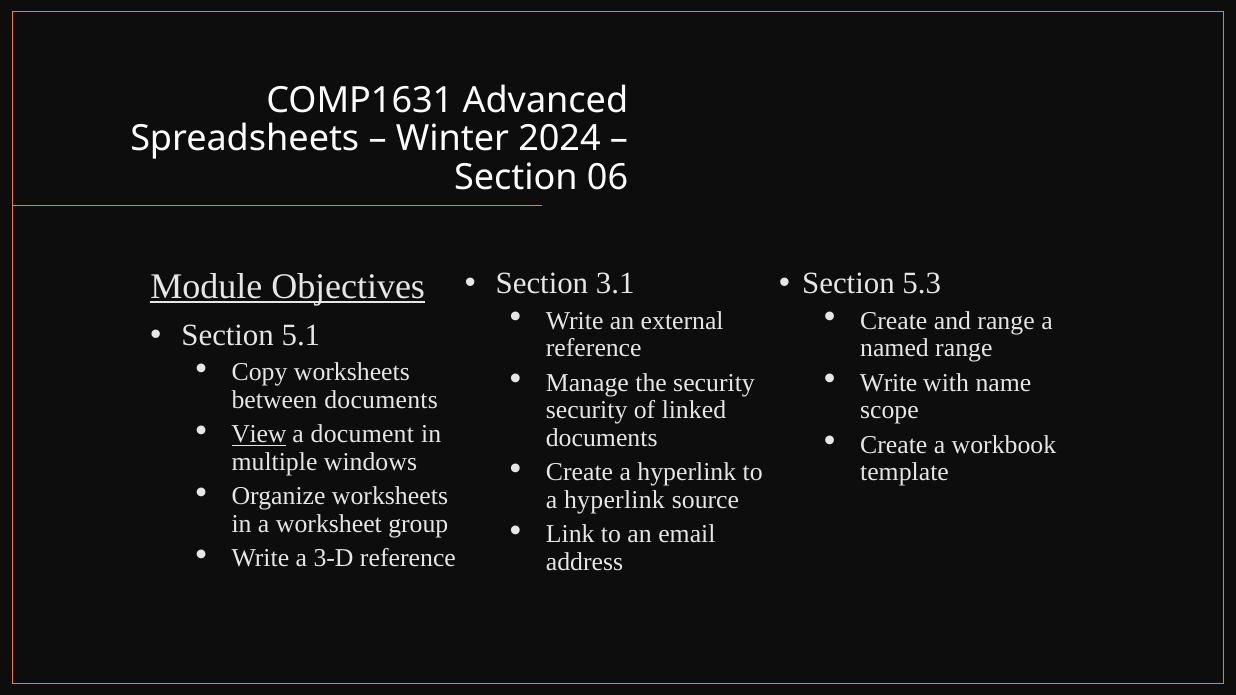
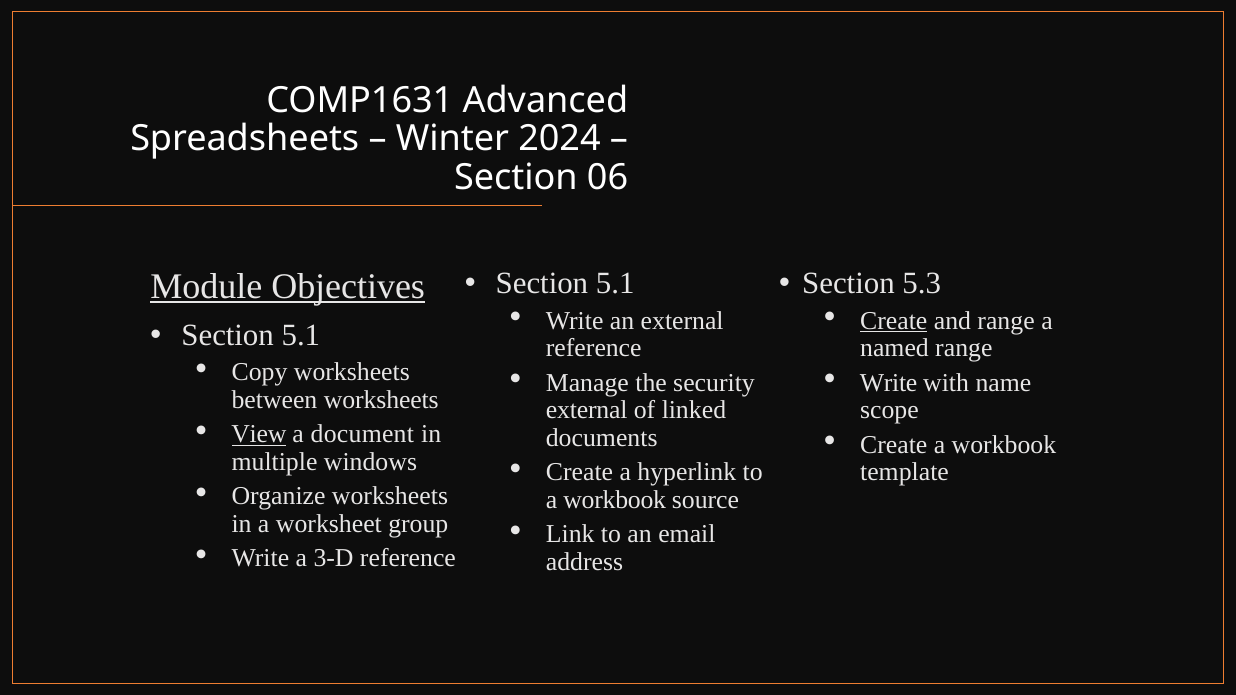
3.1 at (615, 284): 3.1 -> 5.1
Create at (894, 321) underline: none -> present
between documents: documents -> worksheets
security at (587, 410): security -> external
hyperlink at (614, 500): hyperlink -> workbook
